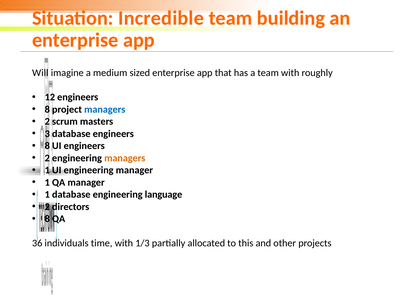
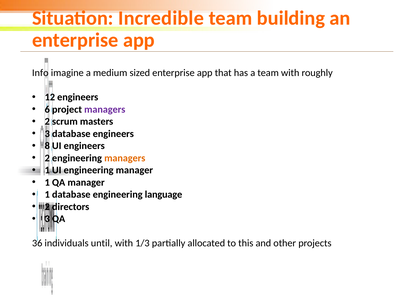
Will: Will -> Info
8 at (47, 110): 8 -> 6
managers at (105, 110) colour: blue -> purple
8 at (47, 219): 8 -> 3
time: time -> until
